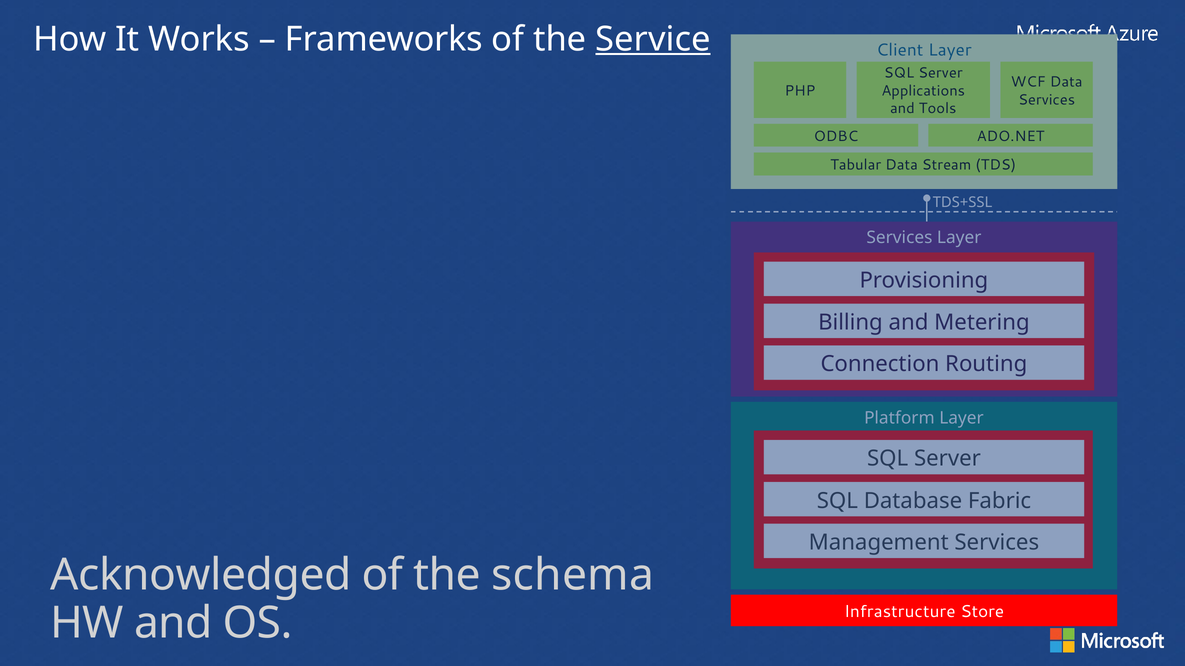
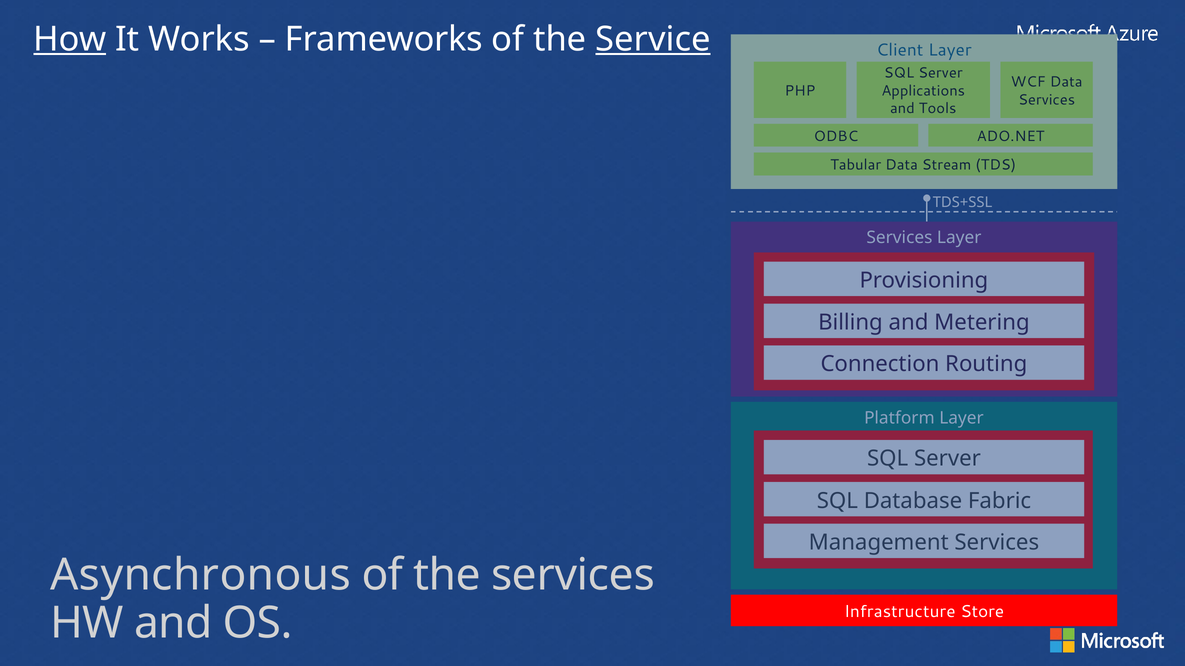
How underline: none -> present
Acknowledged: Acknowledged -> Asynchronous
the schema: schema -> services
